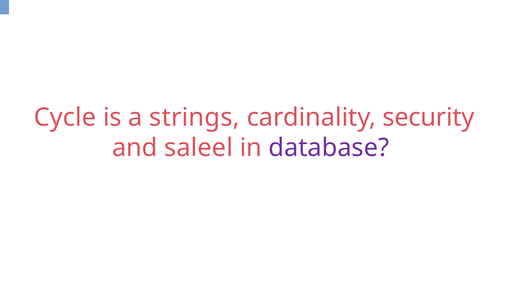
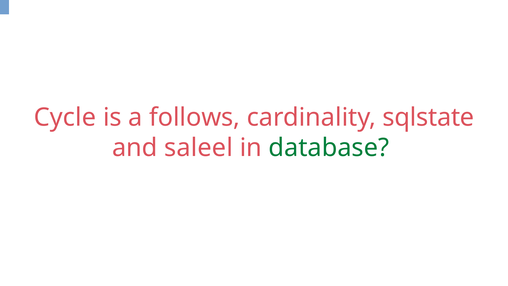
strings: strings -> follows
security: security -> sqlstate
database colour: purple -> green
